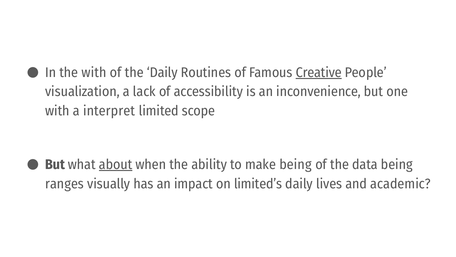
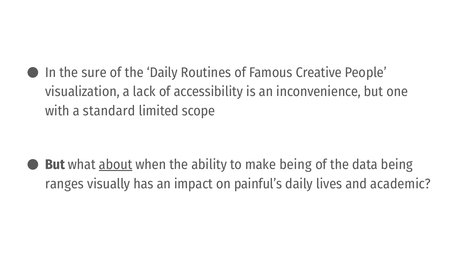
the with: with -> sure
Creative underline: present -> none
interpret: interpret -> standard
limited’s: limited’s -> painful’s
